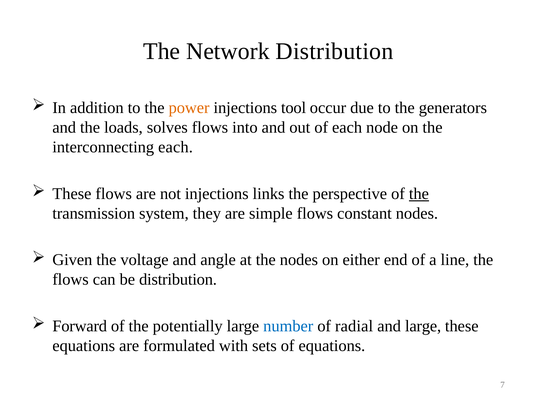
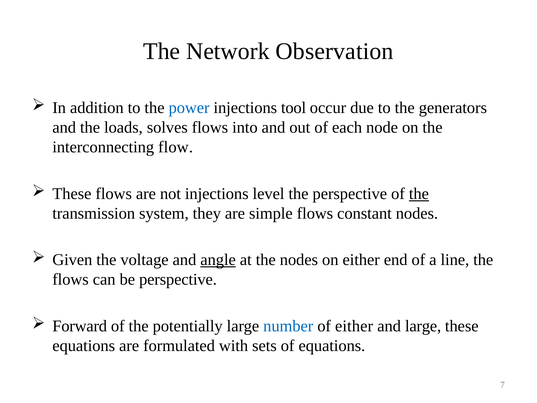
Network Distribution: Distribution -> Observation
power colour: orange -> blue
interconnecting each: each -> flow
links: links -> level
angle underline: none -> present
be distribution: distribution -> perspective
of radial: radial -> either
